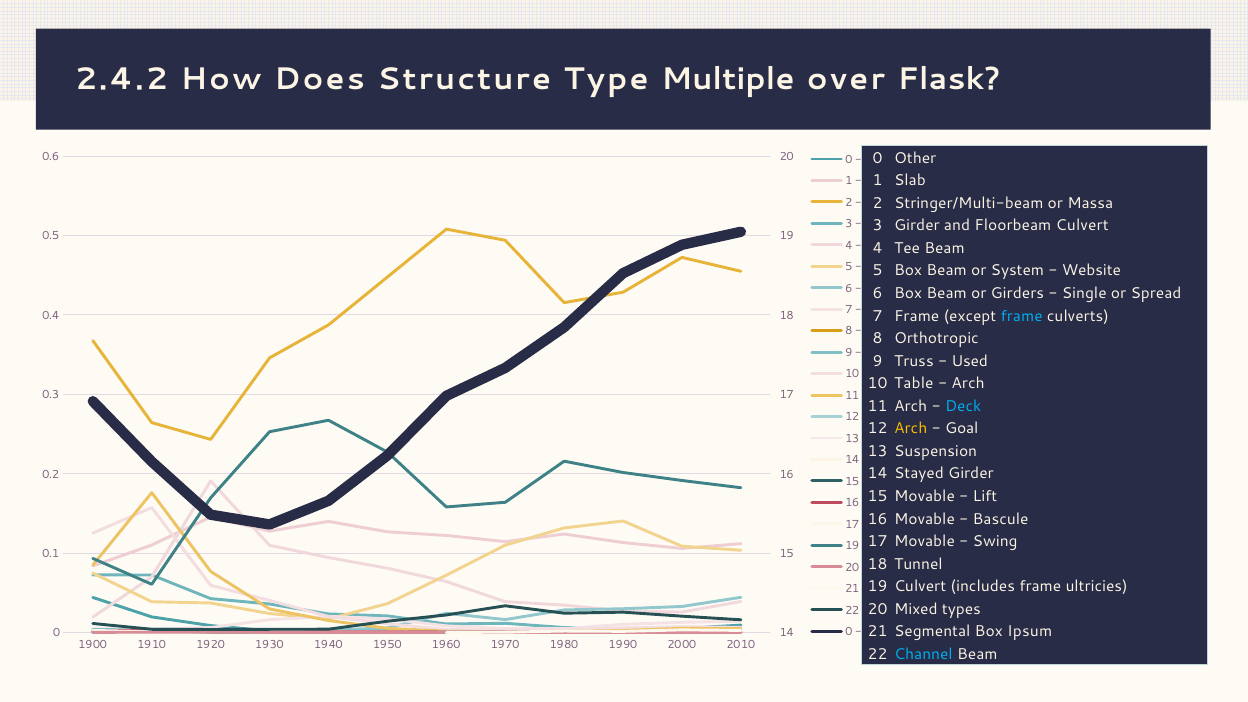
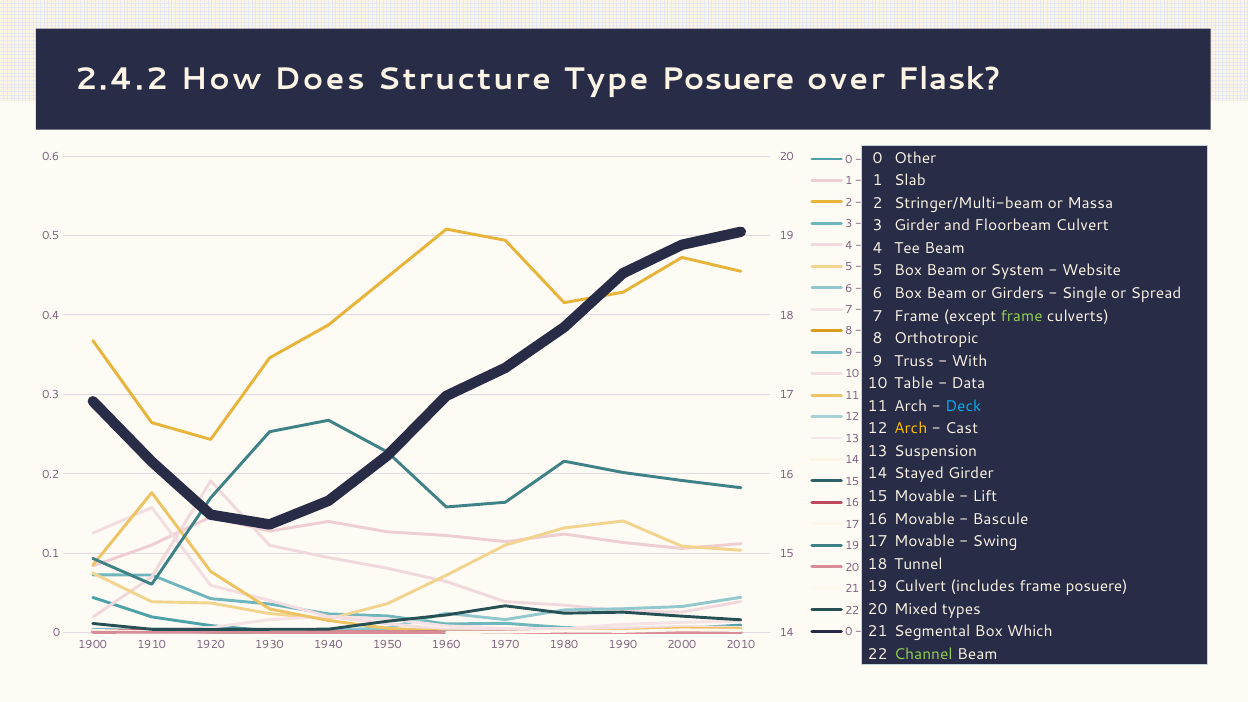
Type Multiple: Multiple -> Posuere
frame at (1022, 316) colour: light blue -> light green
Used: Used -> With
Arch at (968, 384): Arch -> Data
Goal: Goal -> Cast
frame ultricies: ultricies -> posuere
Ipsum: Ipsum -> Which
Channel colour: light blue -> light green
